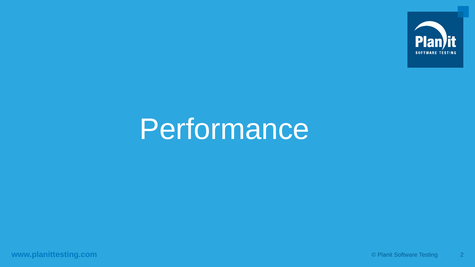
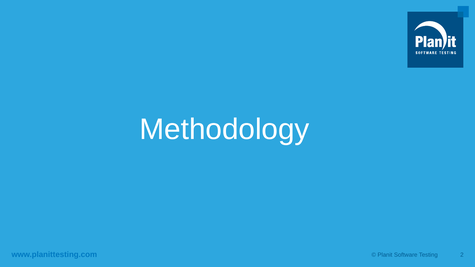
Performance: Performance -> Methodology
